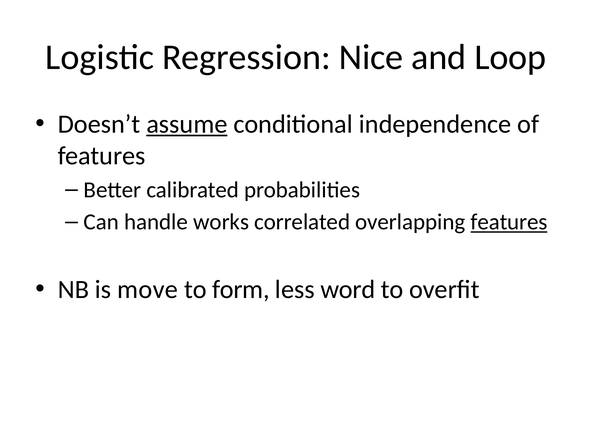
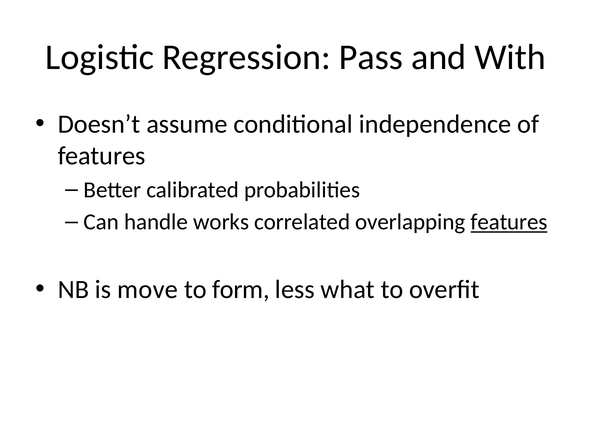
Nice: Nice -> Pass
Loop: Loop -> With
assume underline: present -> none
word: word -> what
